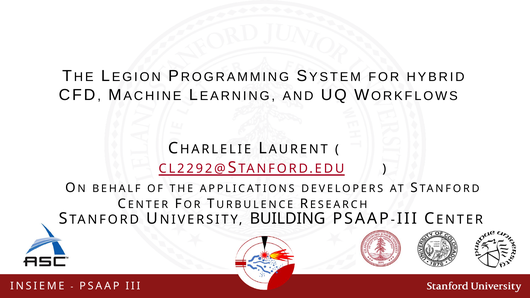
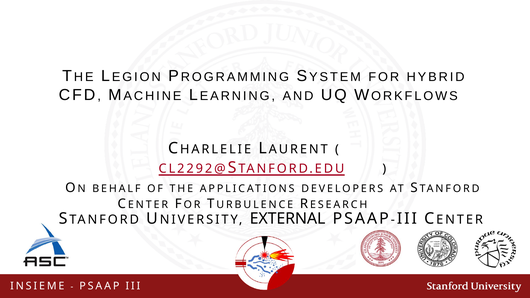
BUILDING: BUILDING -> EXTERNAL
